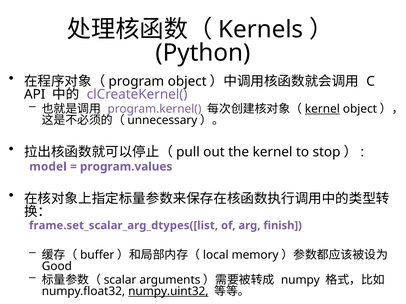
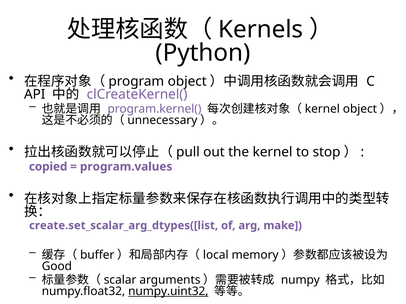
kernel at (322, 109) underline: present -> none
model: model -> copied
frame.set_scalar_arg_dtypes([list: frame.set_scalar_arg_dtypes([list -> create.set_scalar_arg_dtypes([list
finish: finish -> make
